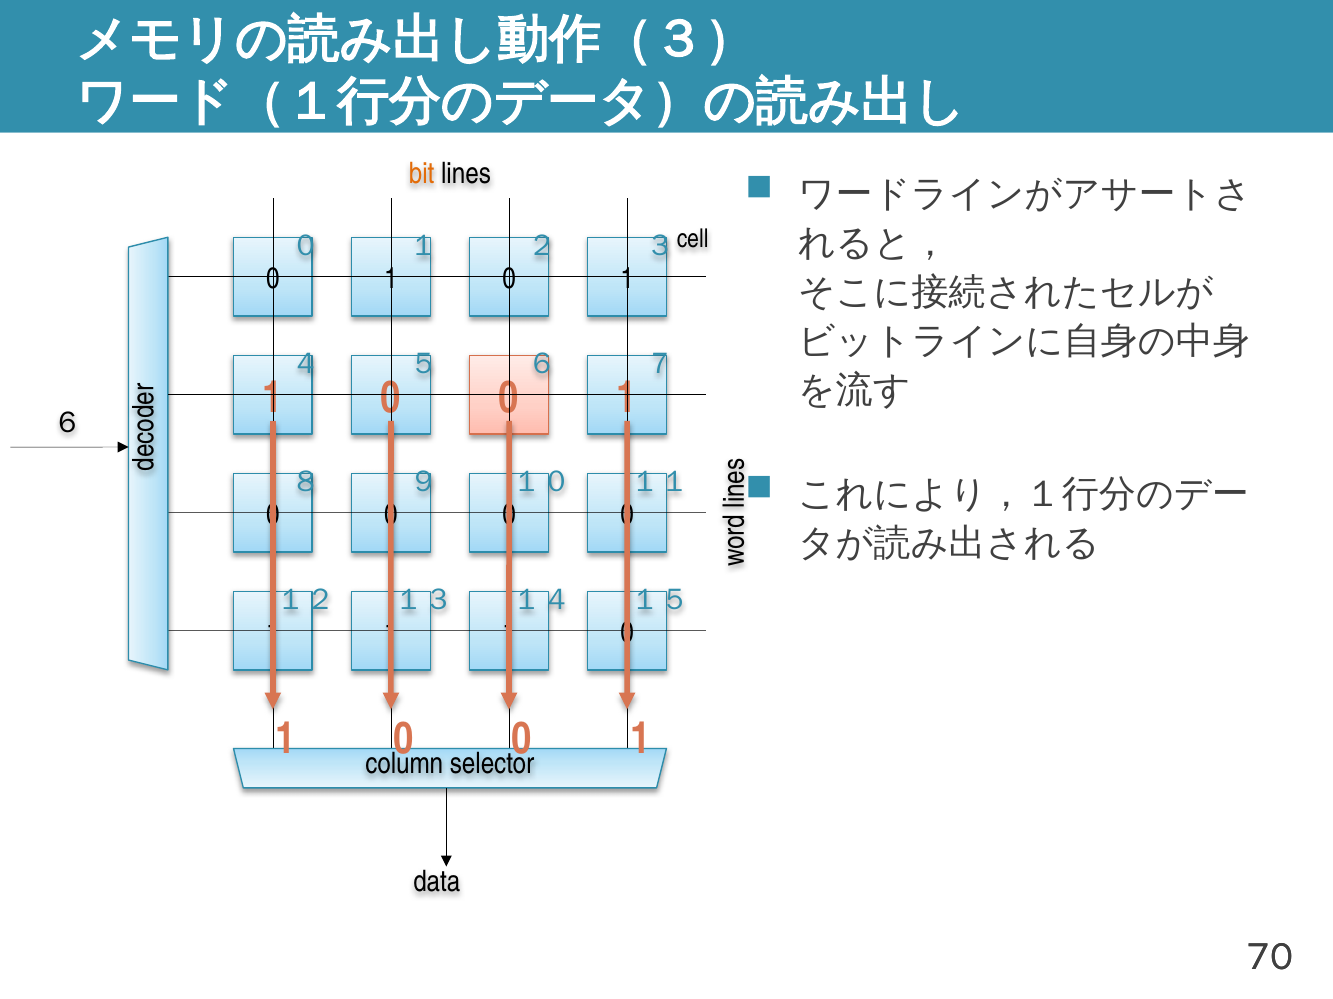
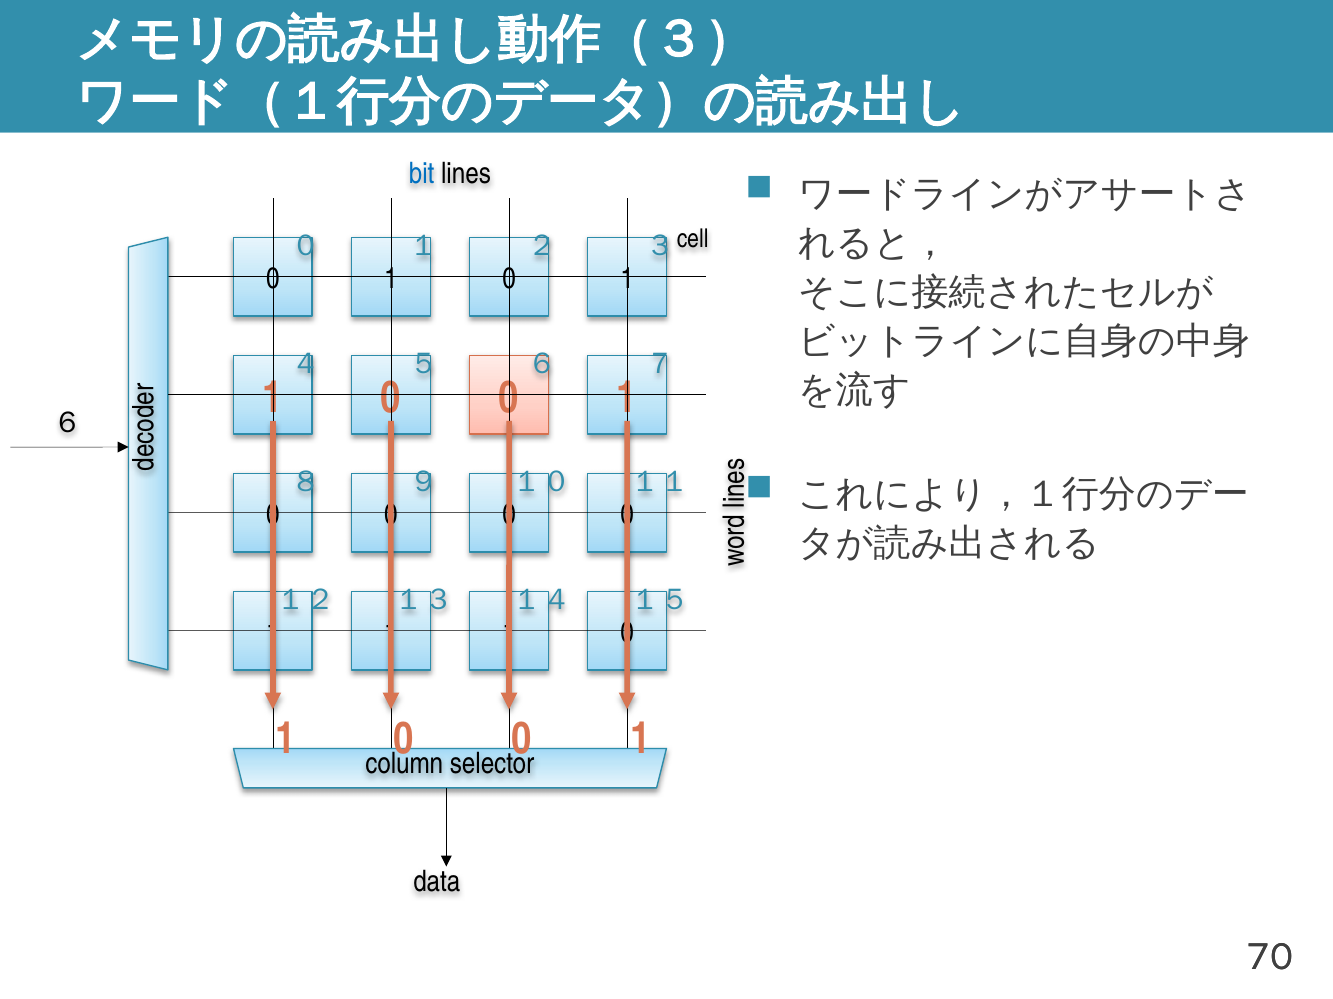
bit colour: orange -> blue
